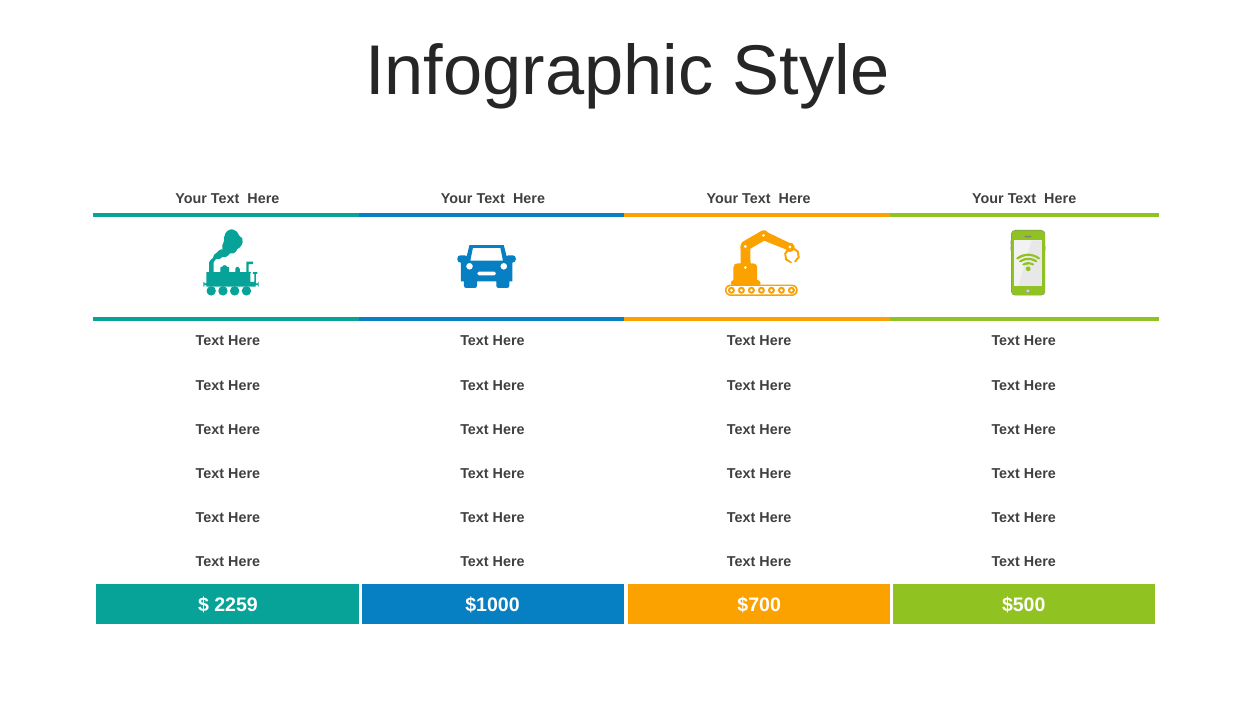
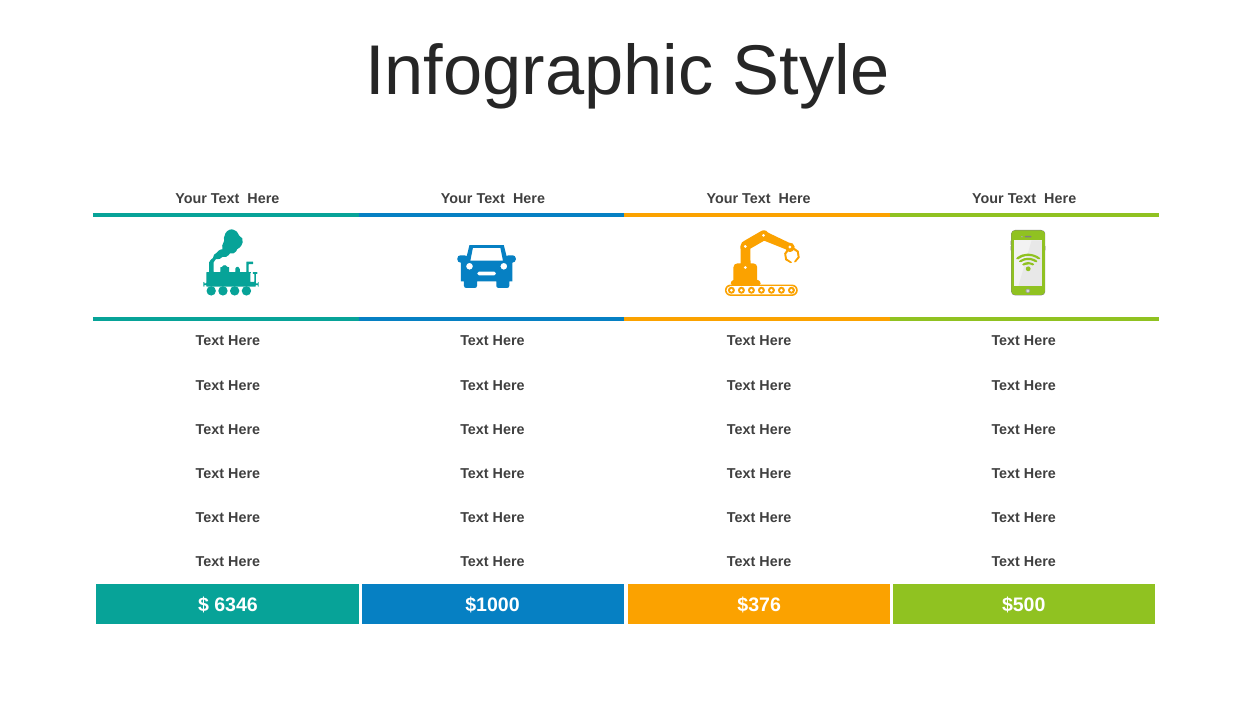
2259: 2259 -> 6346
$700: $700 -> $376
